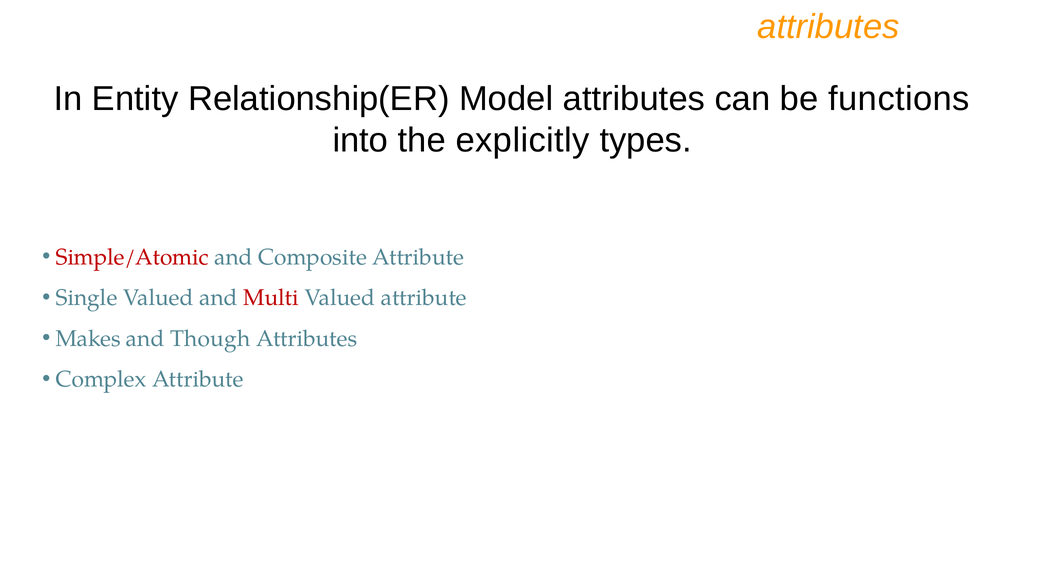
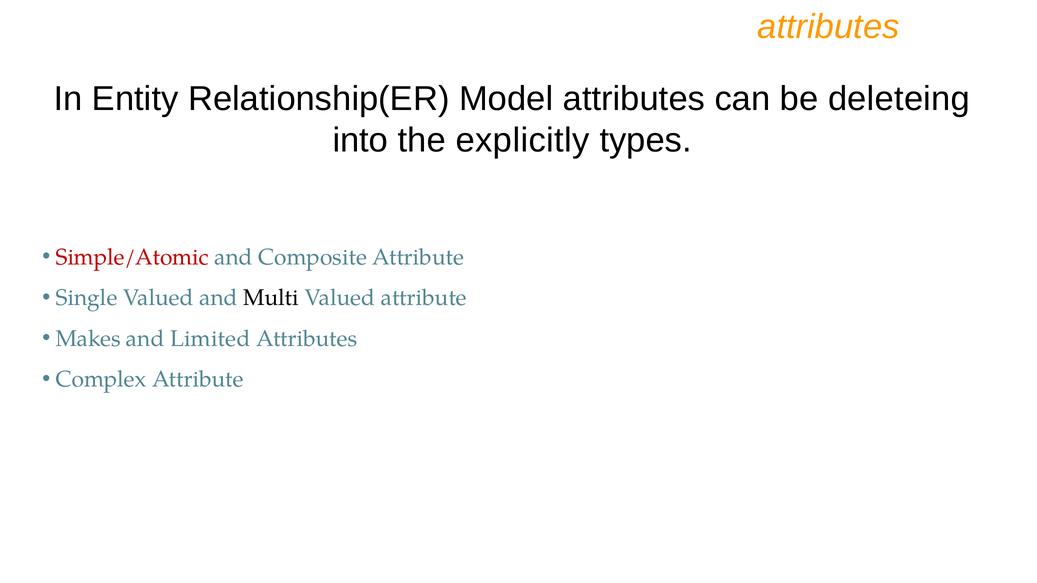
functions: functions -> deleteing
Multi colour: red -> black
Though: Though -> Limited
